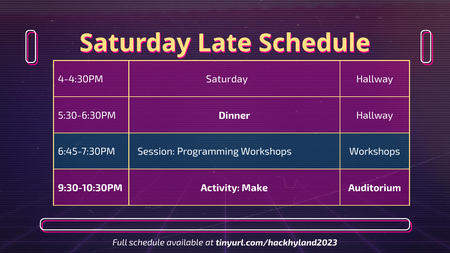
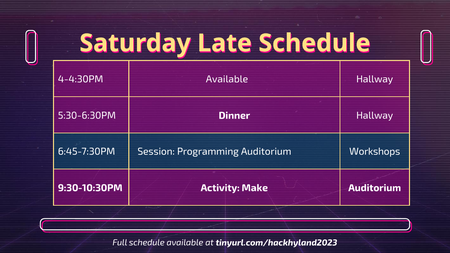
4-4:30PM Saturday: Saturday -> Available
Programming Workshops: Workshops -> Auditorium
